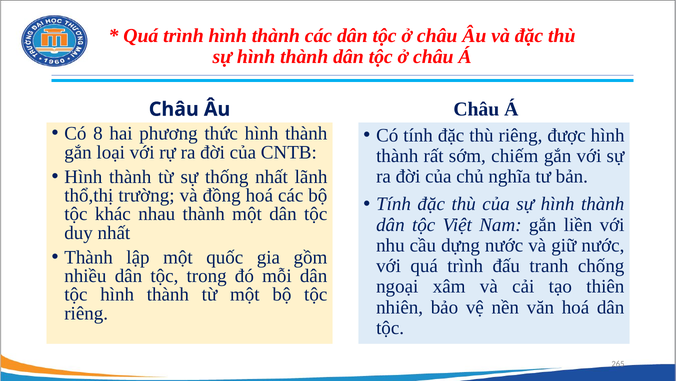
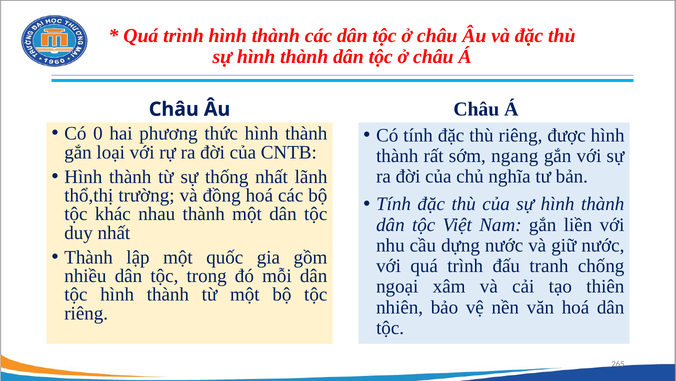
8: 8 -> 0
chiếm: chiếm -> ngang
